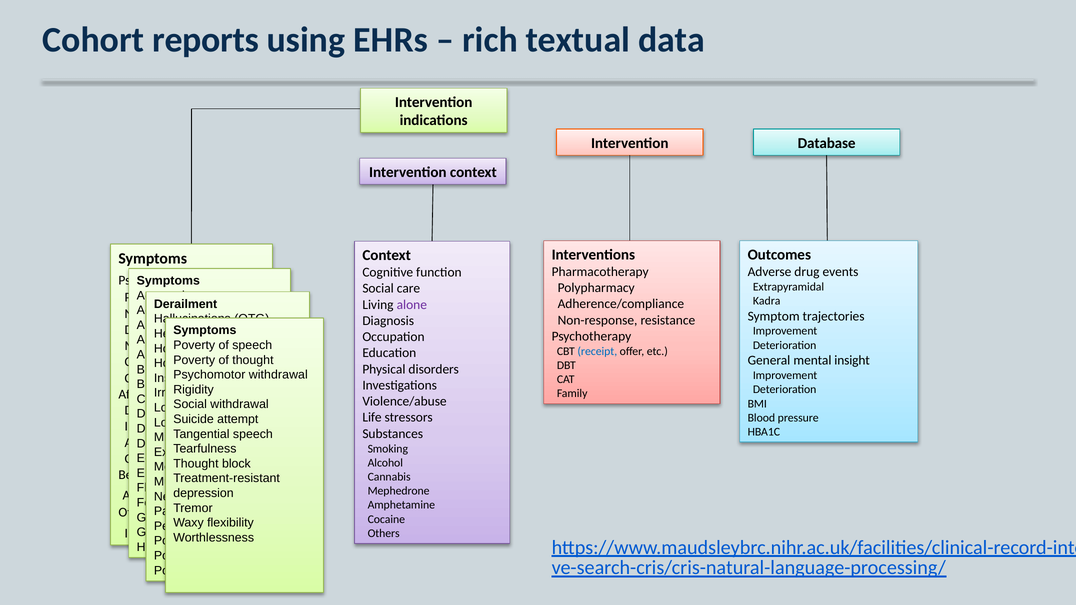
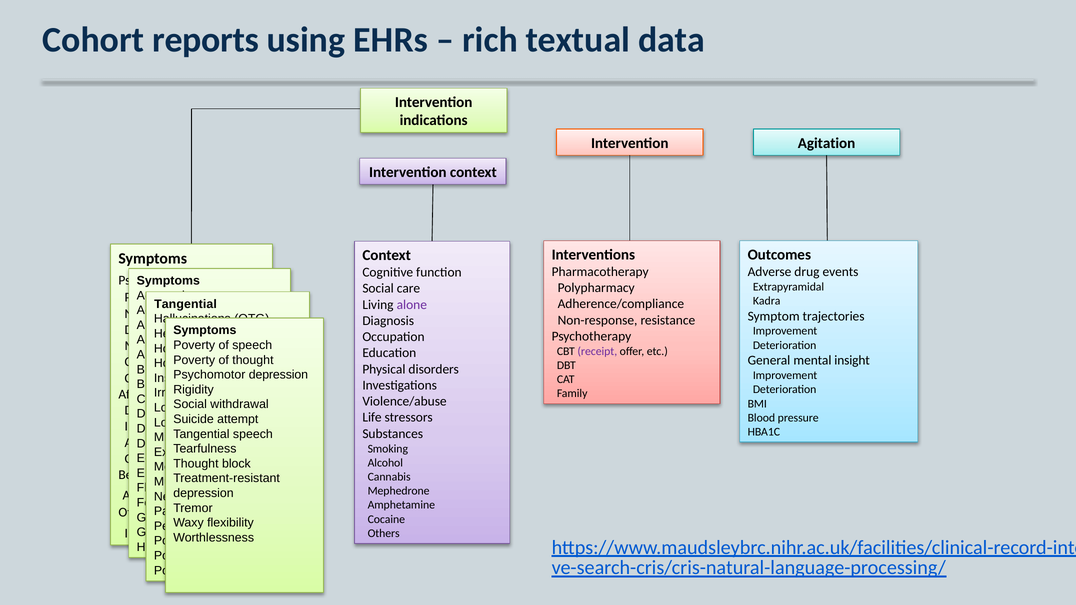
Intervention Database: Database -> Agitation
Derailment at (186, 304): Derailment -> Tangential
receipt colour: blue -> purple
withdrawal at (278, 375): withdrawal -> depression
